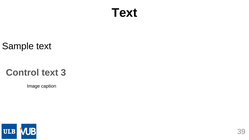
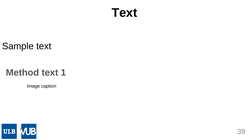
Control: Control -> Method
3: 3 -> 1
